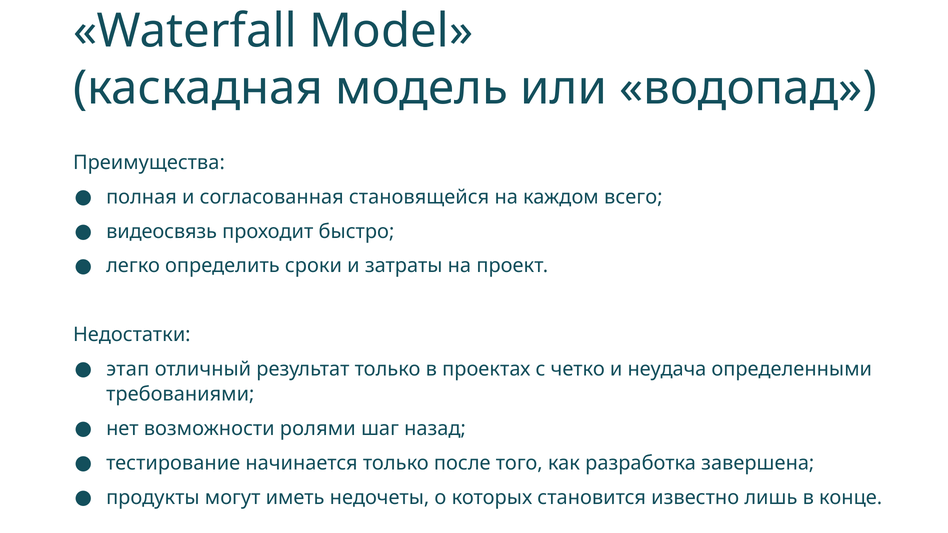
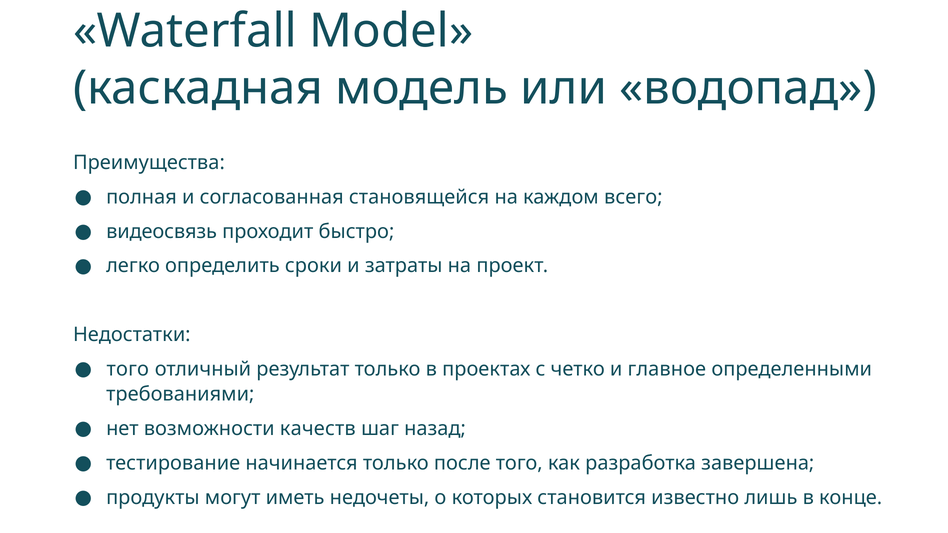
этап at (128, 369): этап -> того
неудача: неудача -> главное
ролями: ролями -> качеств
